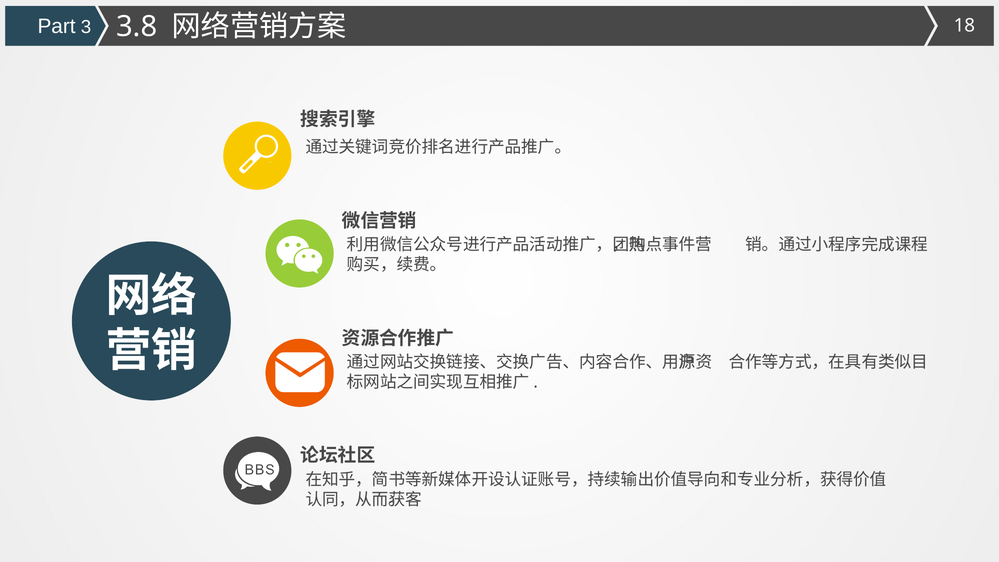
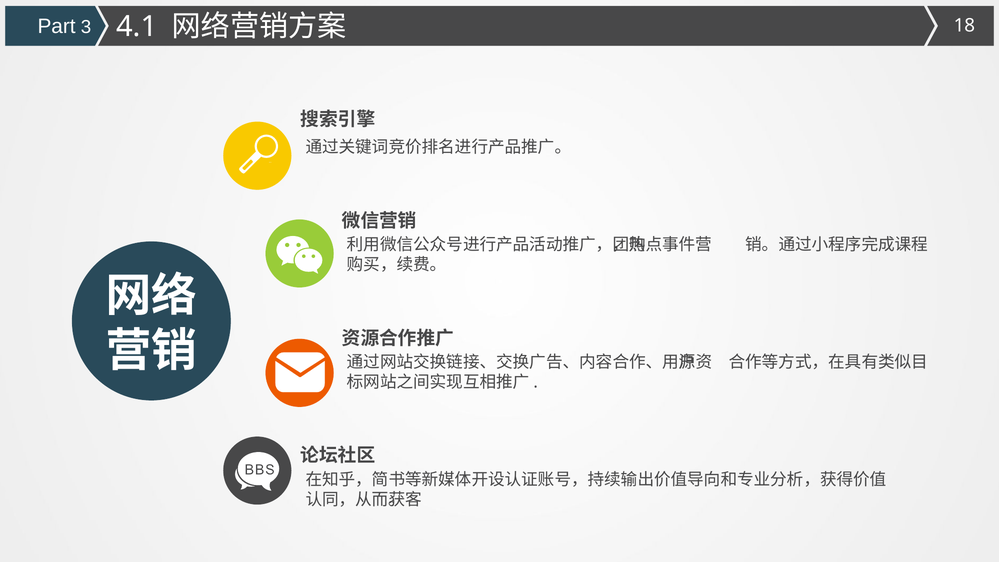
3.8: 3.8 -> 4.1
